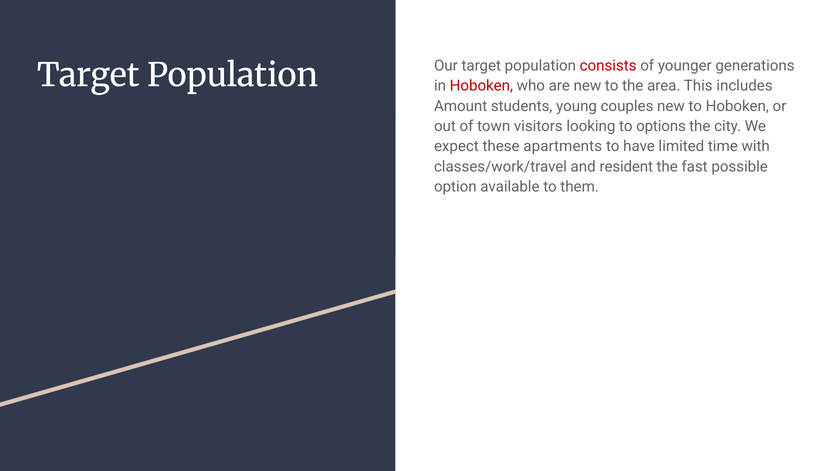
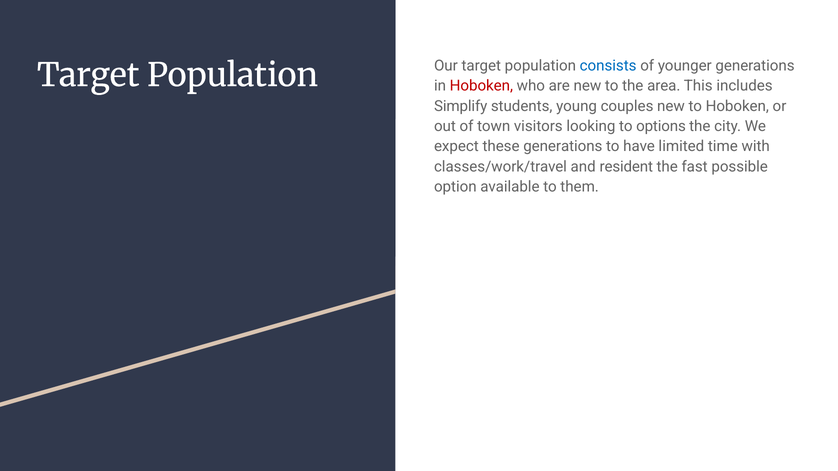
consists colour: red -> blue
Amount: Amount -> Simplify
these apartments: apartments -> generations
